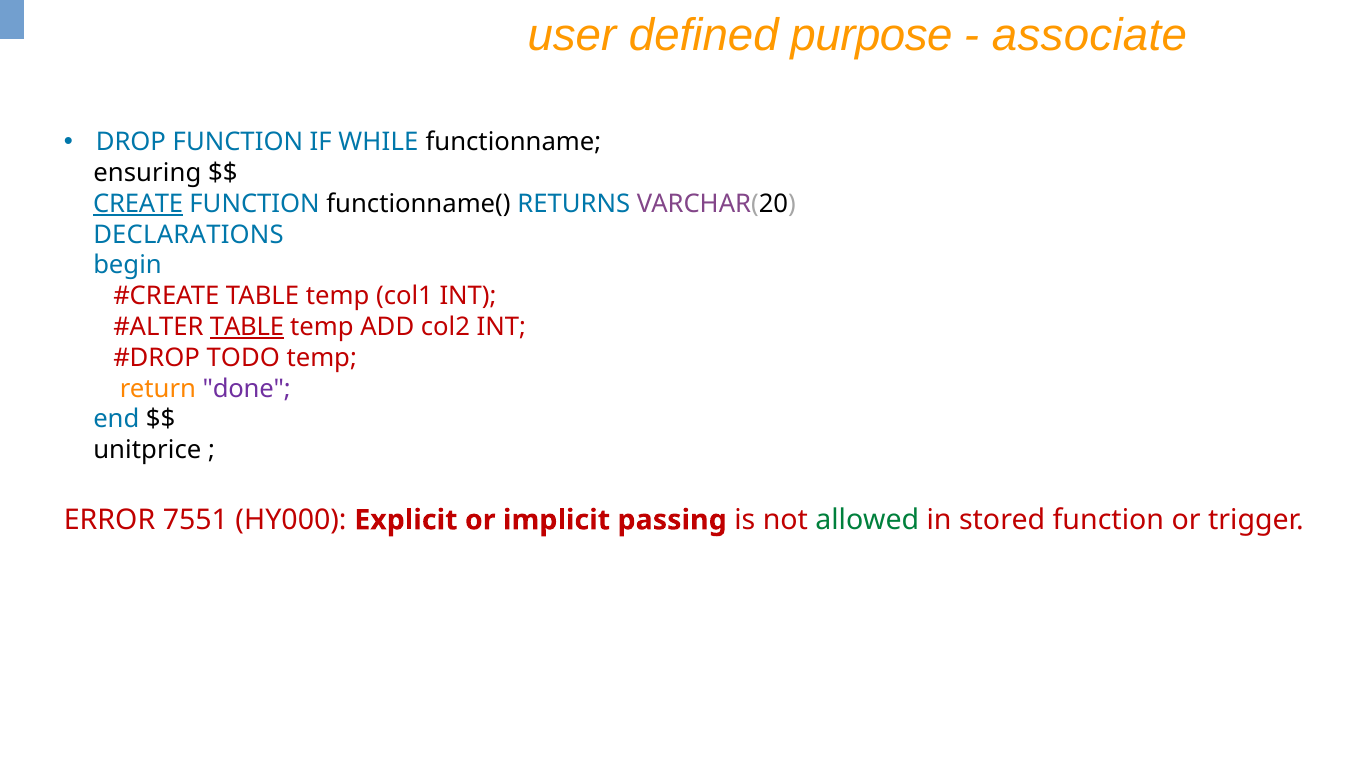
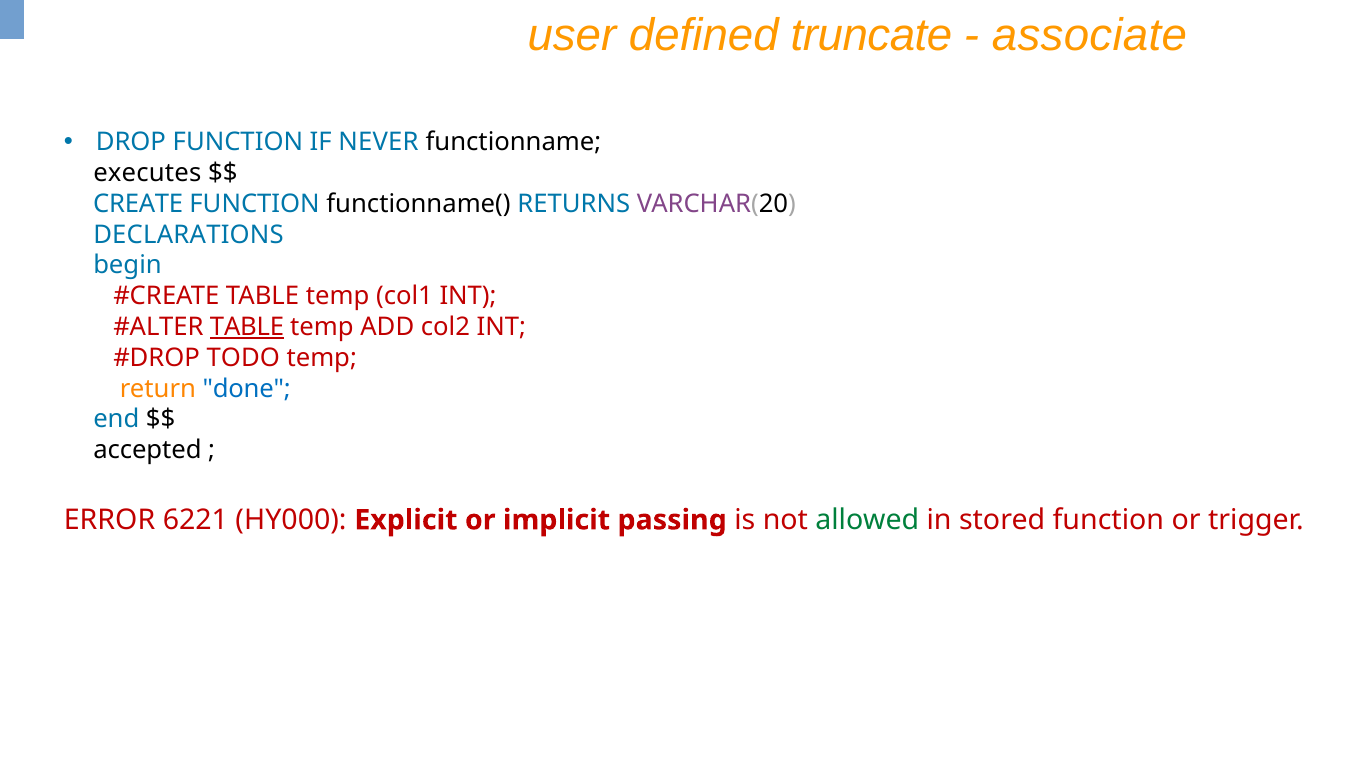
purpose: purpose -> truncate
WHILE: WHILE -> NEVER
ensuring: ensuring -> executes
CREATE underline: present -> none
done colour: purple -> blue
unitprice: unitprice -> accepted
7551: 7551 -> 6221
